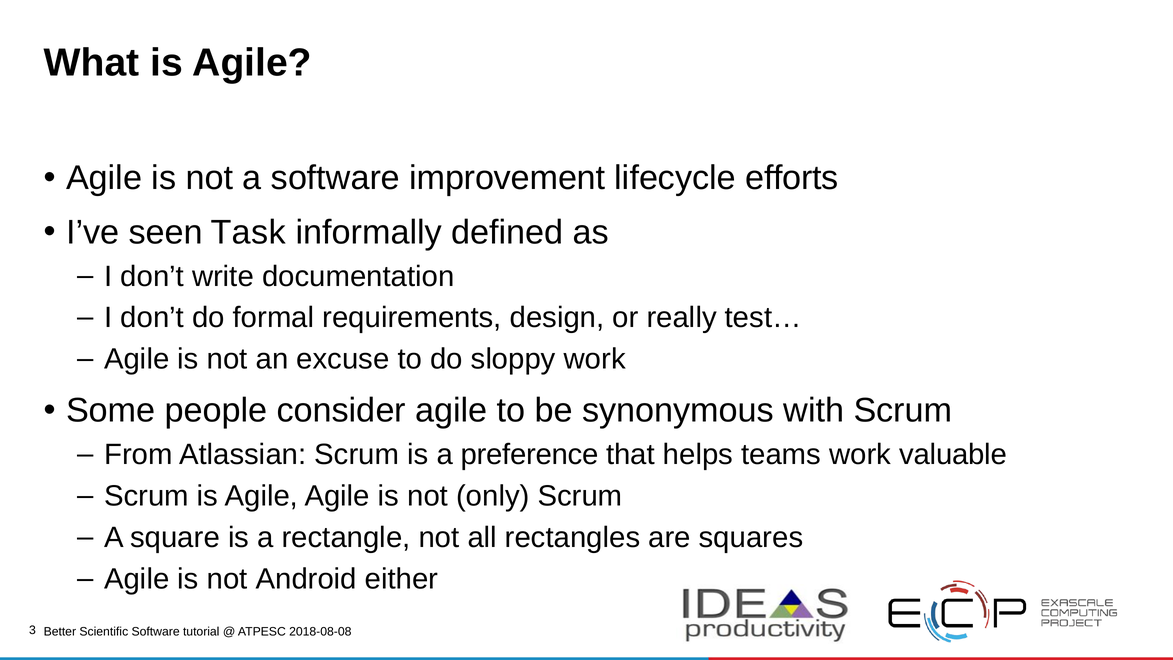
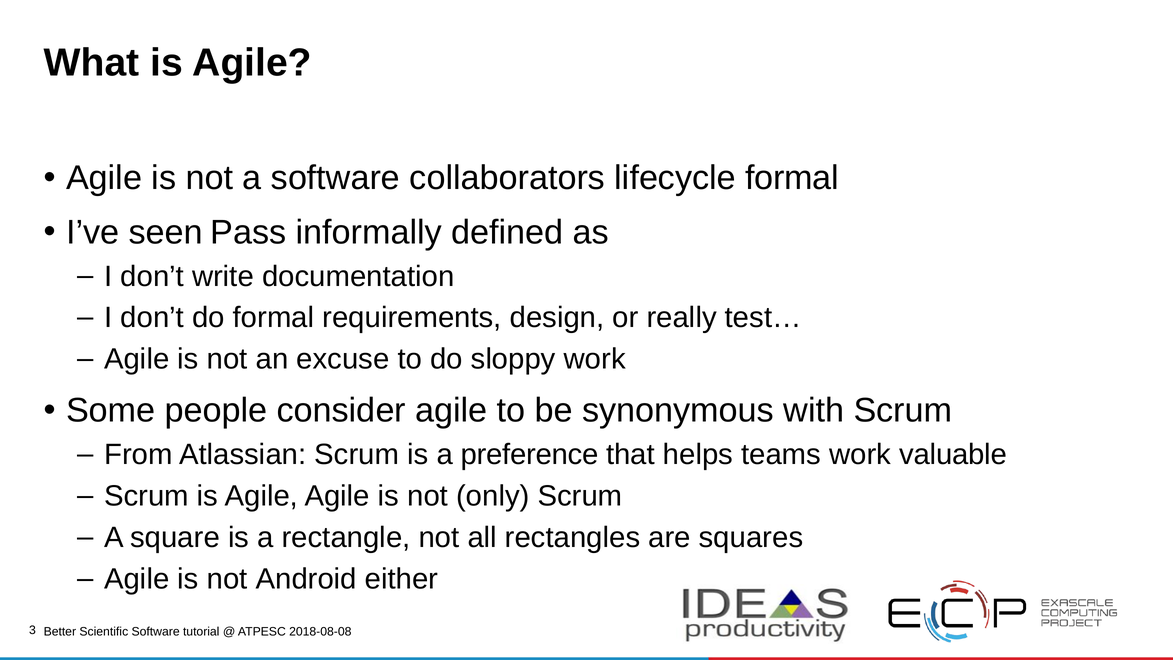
improvement: improvement -> collaborators
lifecycle efforts: efforts -> formal
Task: Task -> Pass
